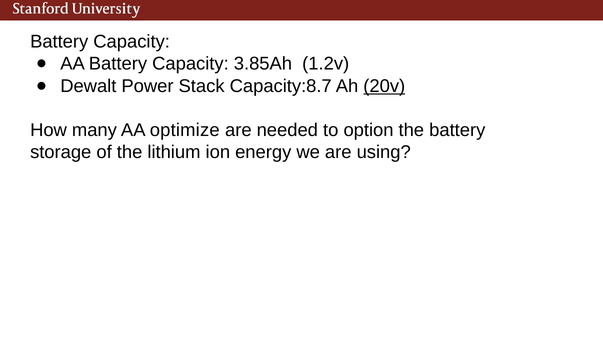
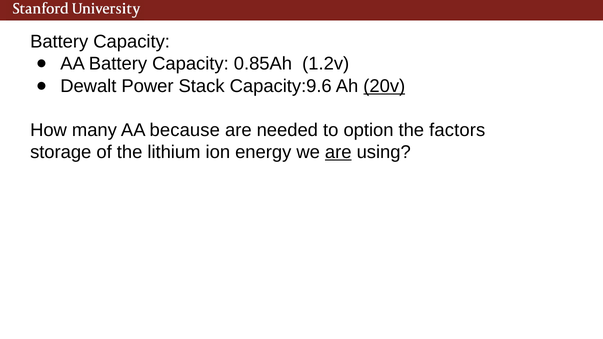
3.85Ah: 3.85Ah -> 0.85Ah
Capacity:8.7: Capacity:8.7 -> Capacity:9.6
optimize: optimize -> because
the battery: battery -> factors
are at (338, 152) underline: none -> present
